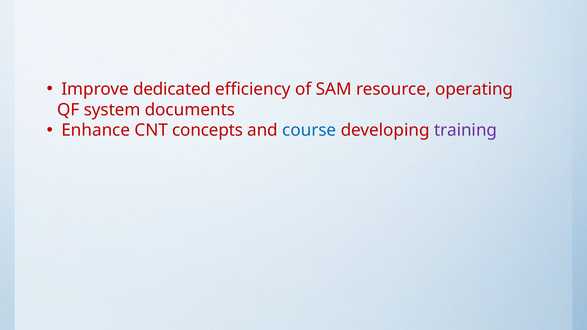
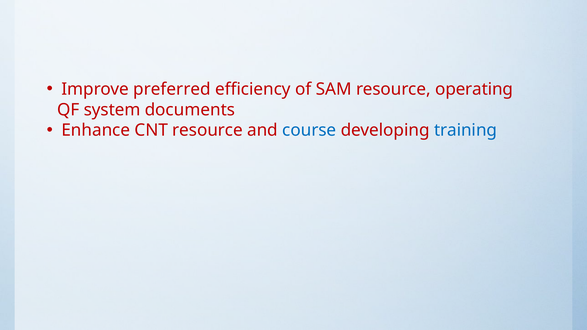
dedicated: dedicated -> preferred
CNT concepts: concepts -> resource
training colour: purple -> blue
